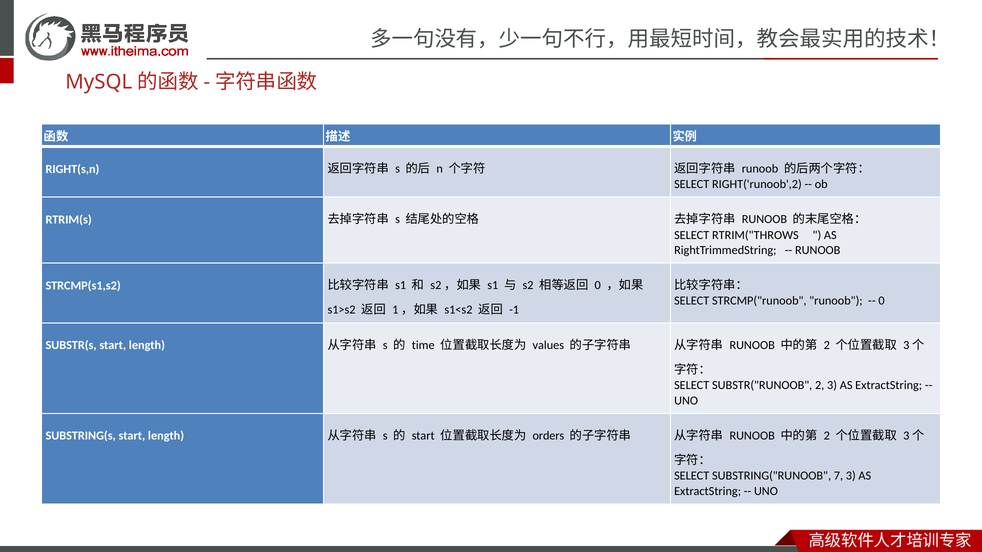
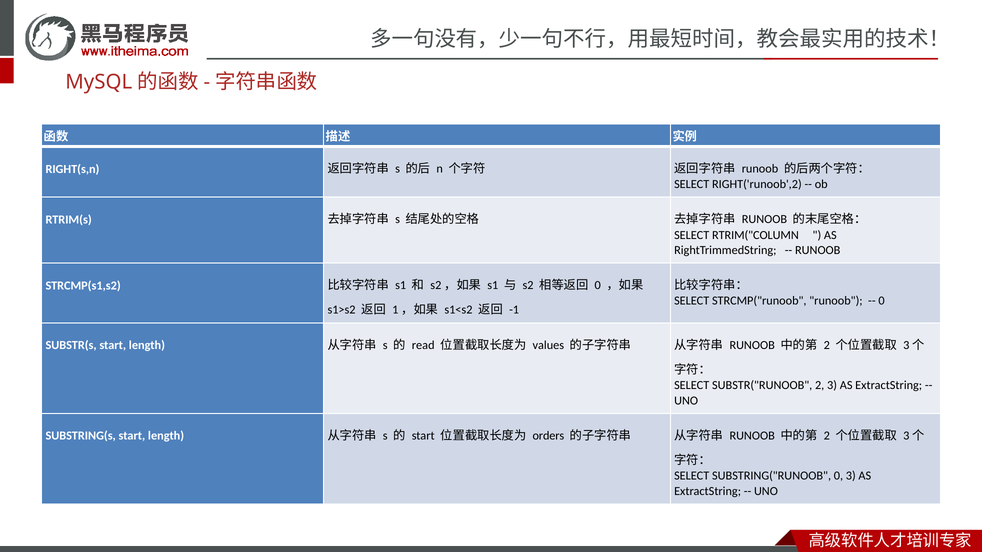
RTRIM("THROWS: RTRIM("THROWS -> RTRIM("COLUMN
time: time -> read
SUBSTRING("RUNOOB 7: 7 -> 0
